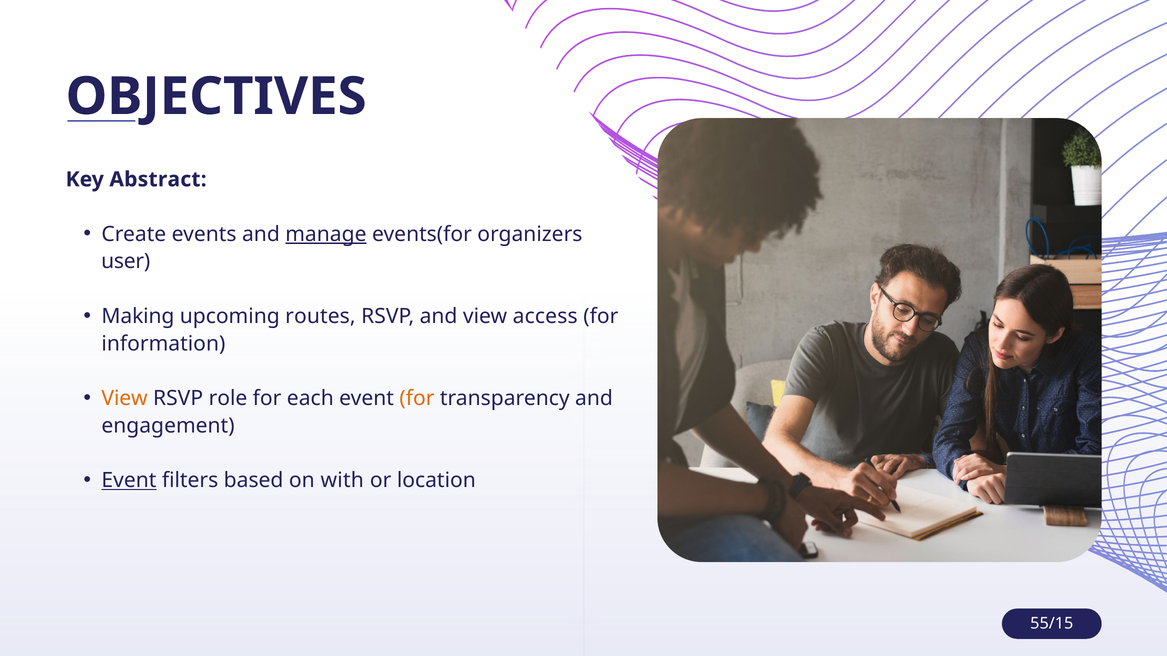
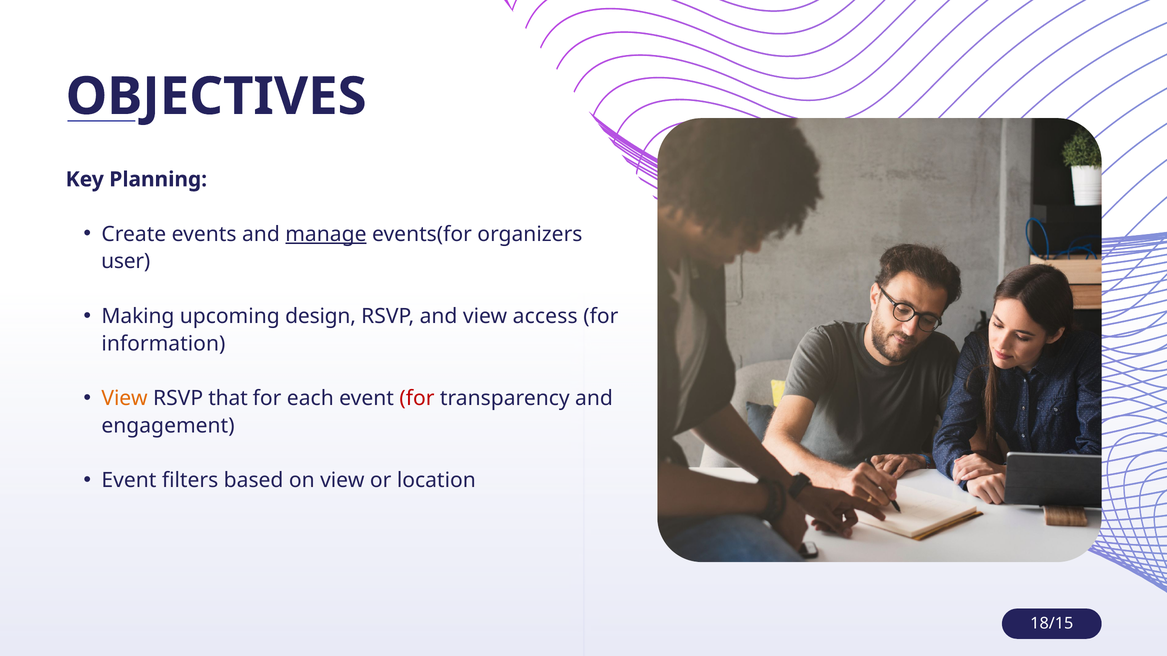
Abstract: Abstract -> Planning
routes: routes -> design
role: role -> that
for at (417, 399) colour: orange -> red
Event at (129, 481) underline: present -> none
on with: with -> view
55/15: 55/15 -> 18/15
